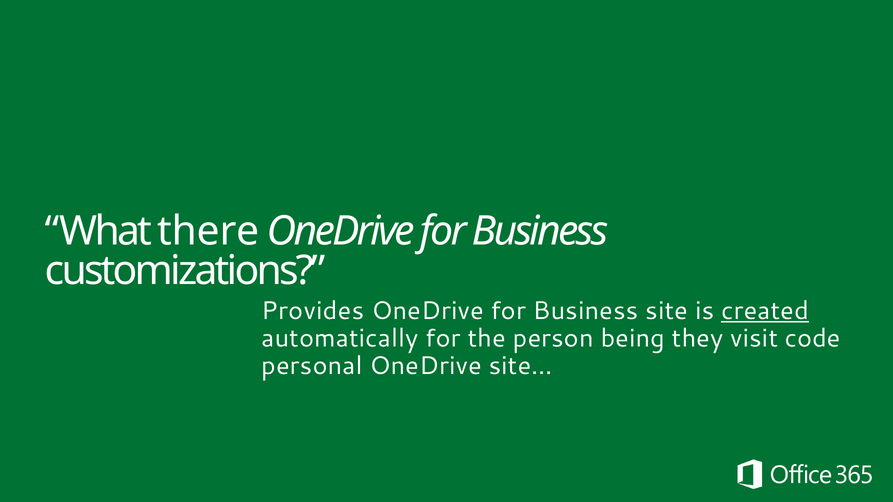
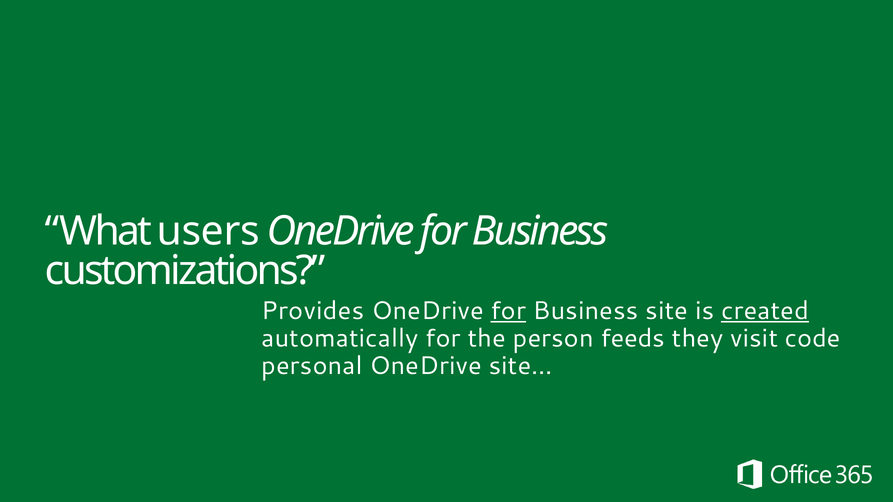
there: there -> users
for at (508, 311) underline: none -> present
being: being -> feeds
